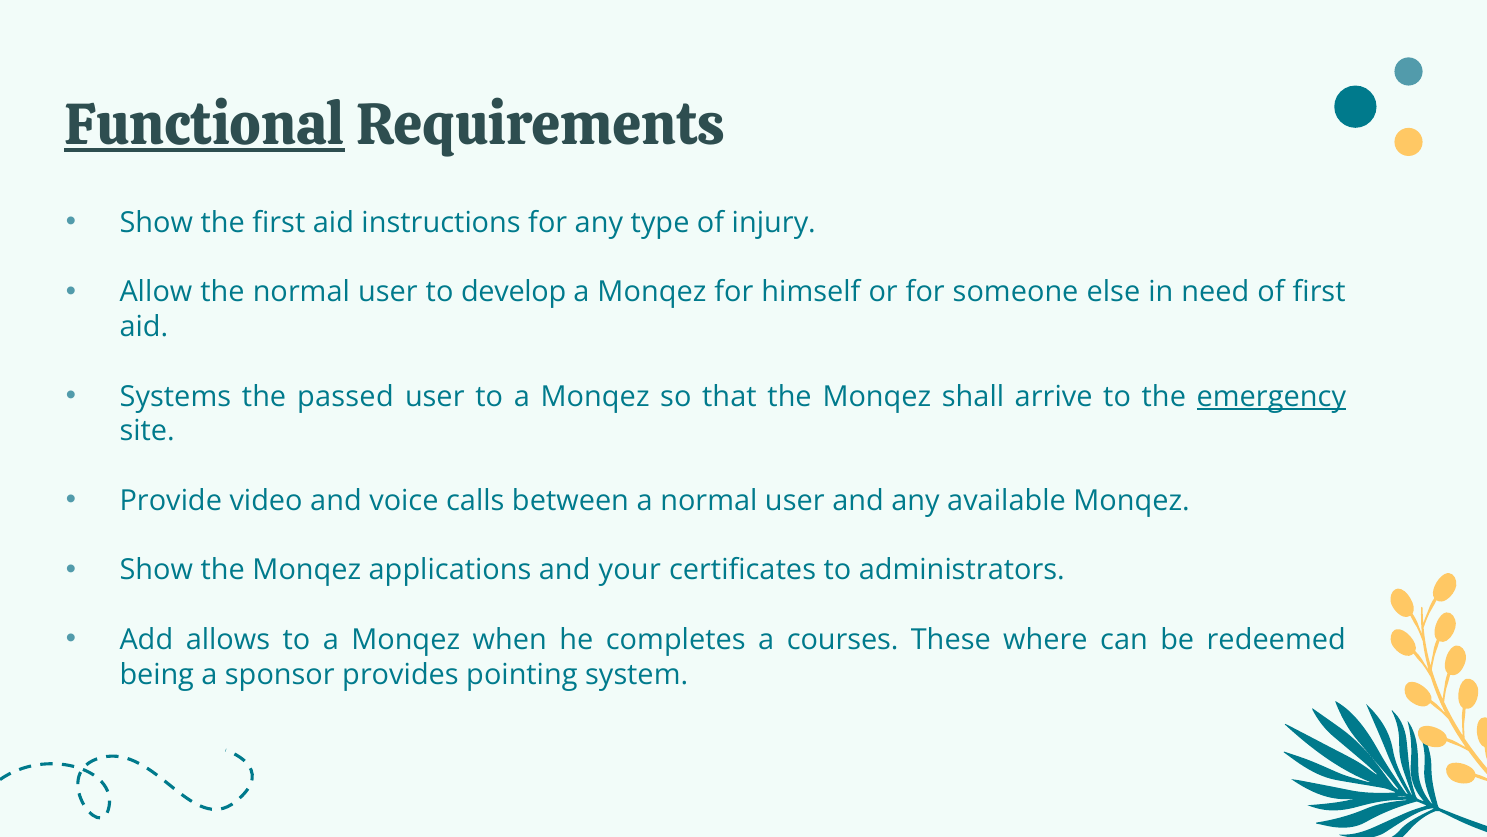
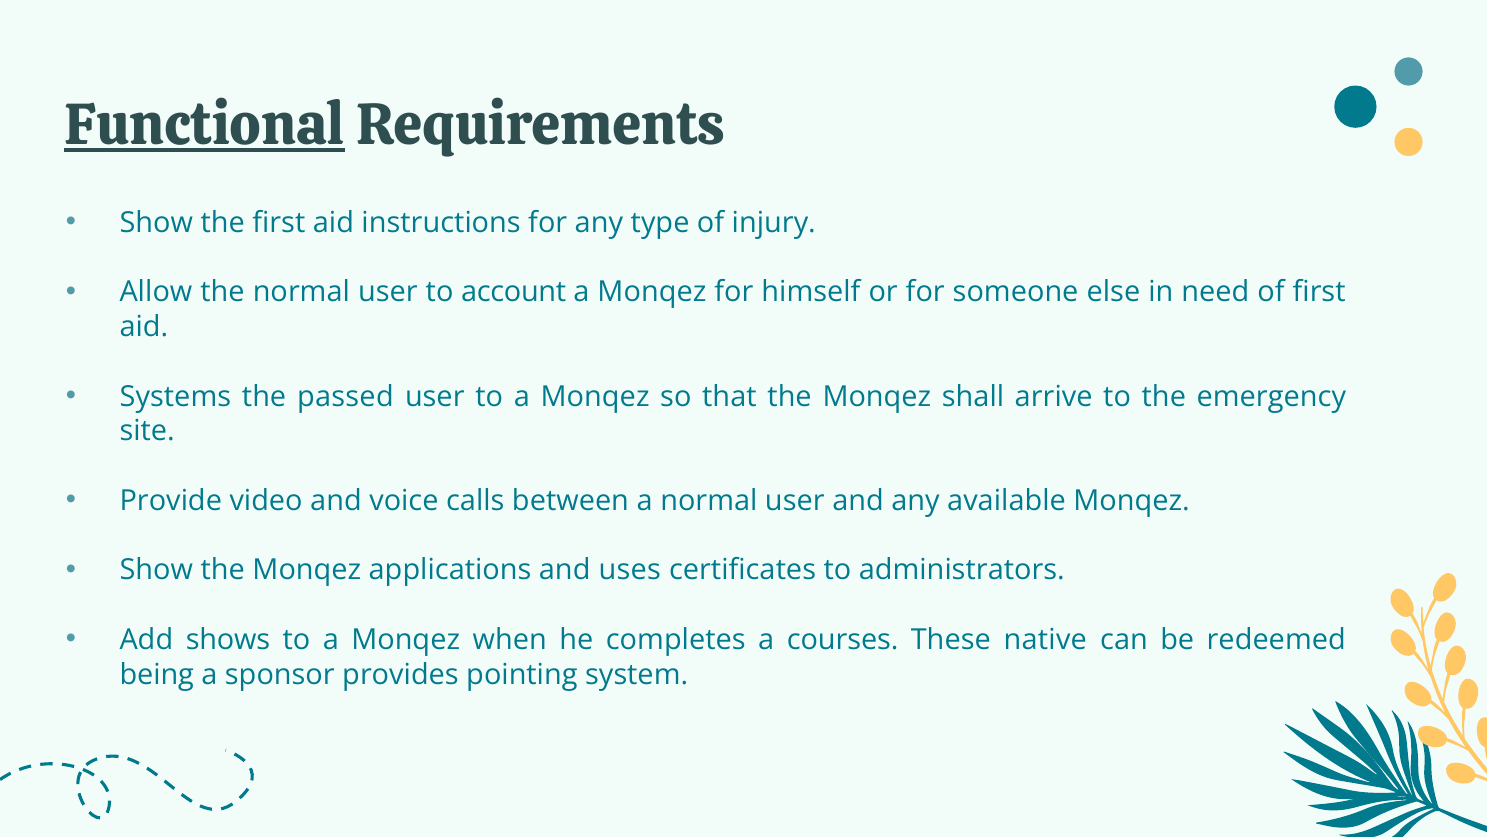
develop: develop -> account
emergency underline: present -> none
your: your -> uses
allows: allows -> shows
where: where -> native
